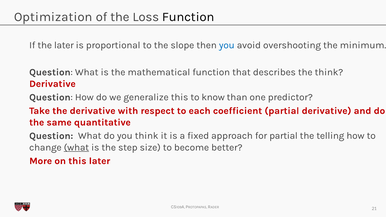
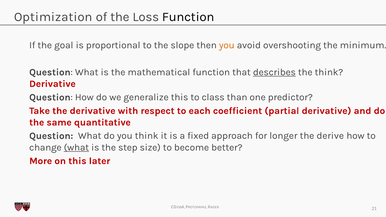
the later: later -> goal
you at (227, 45) colour: blue -> orange
describes underline: none -> present
know: know -> class
for partial: partial -> longer
telling: telling -> derive
